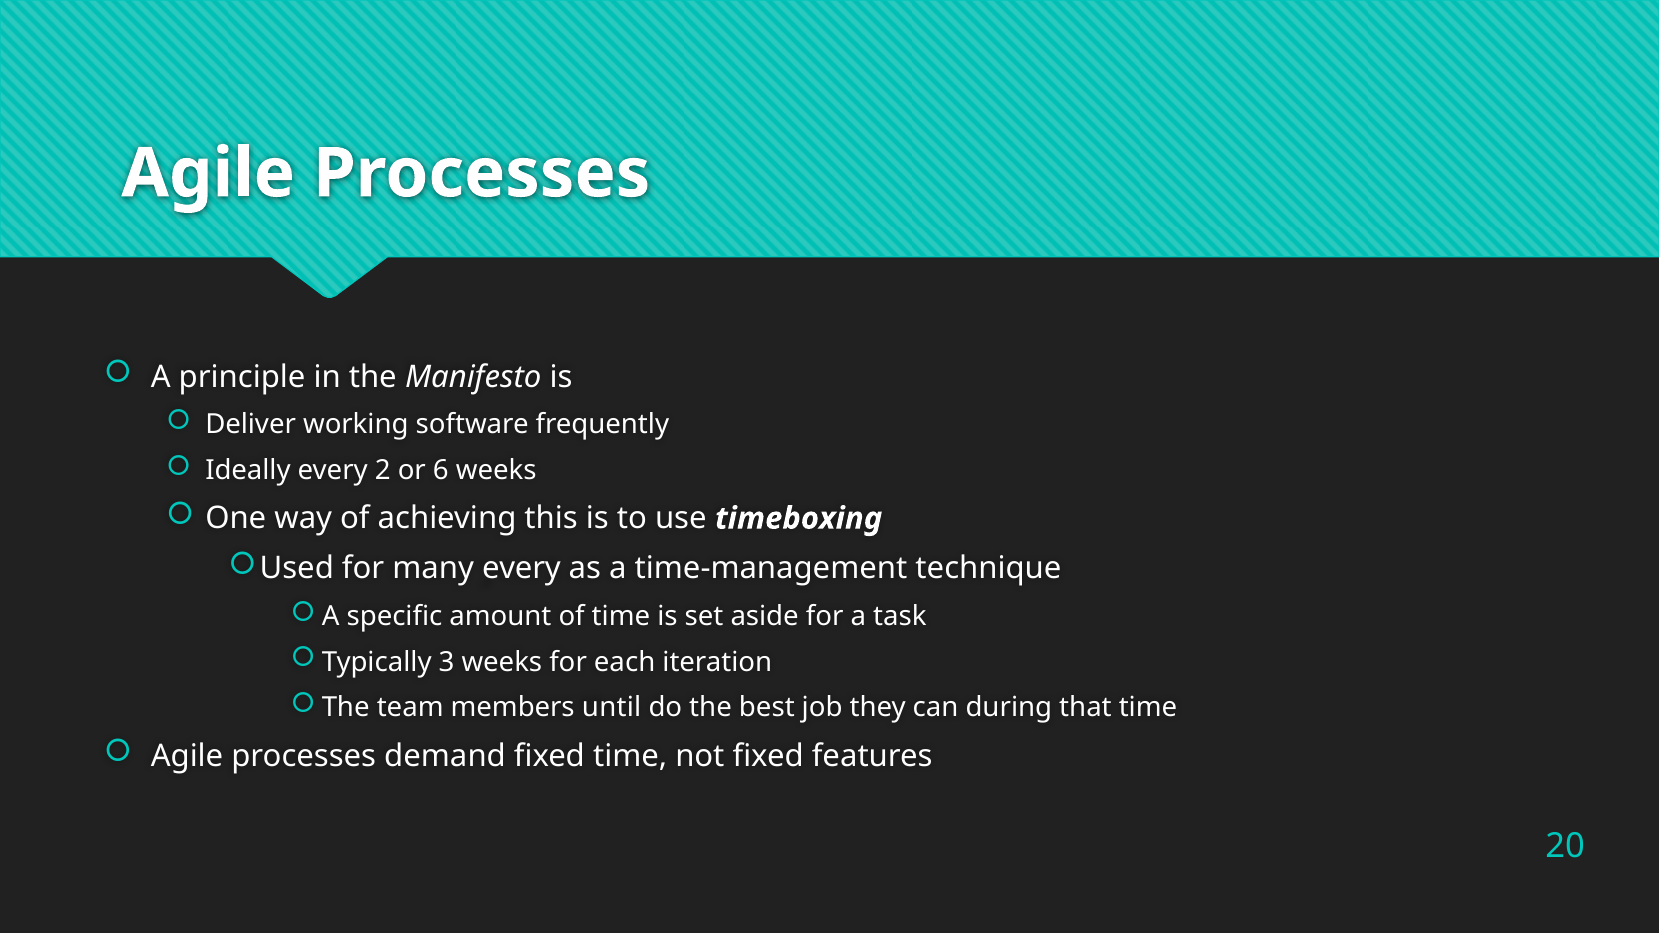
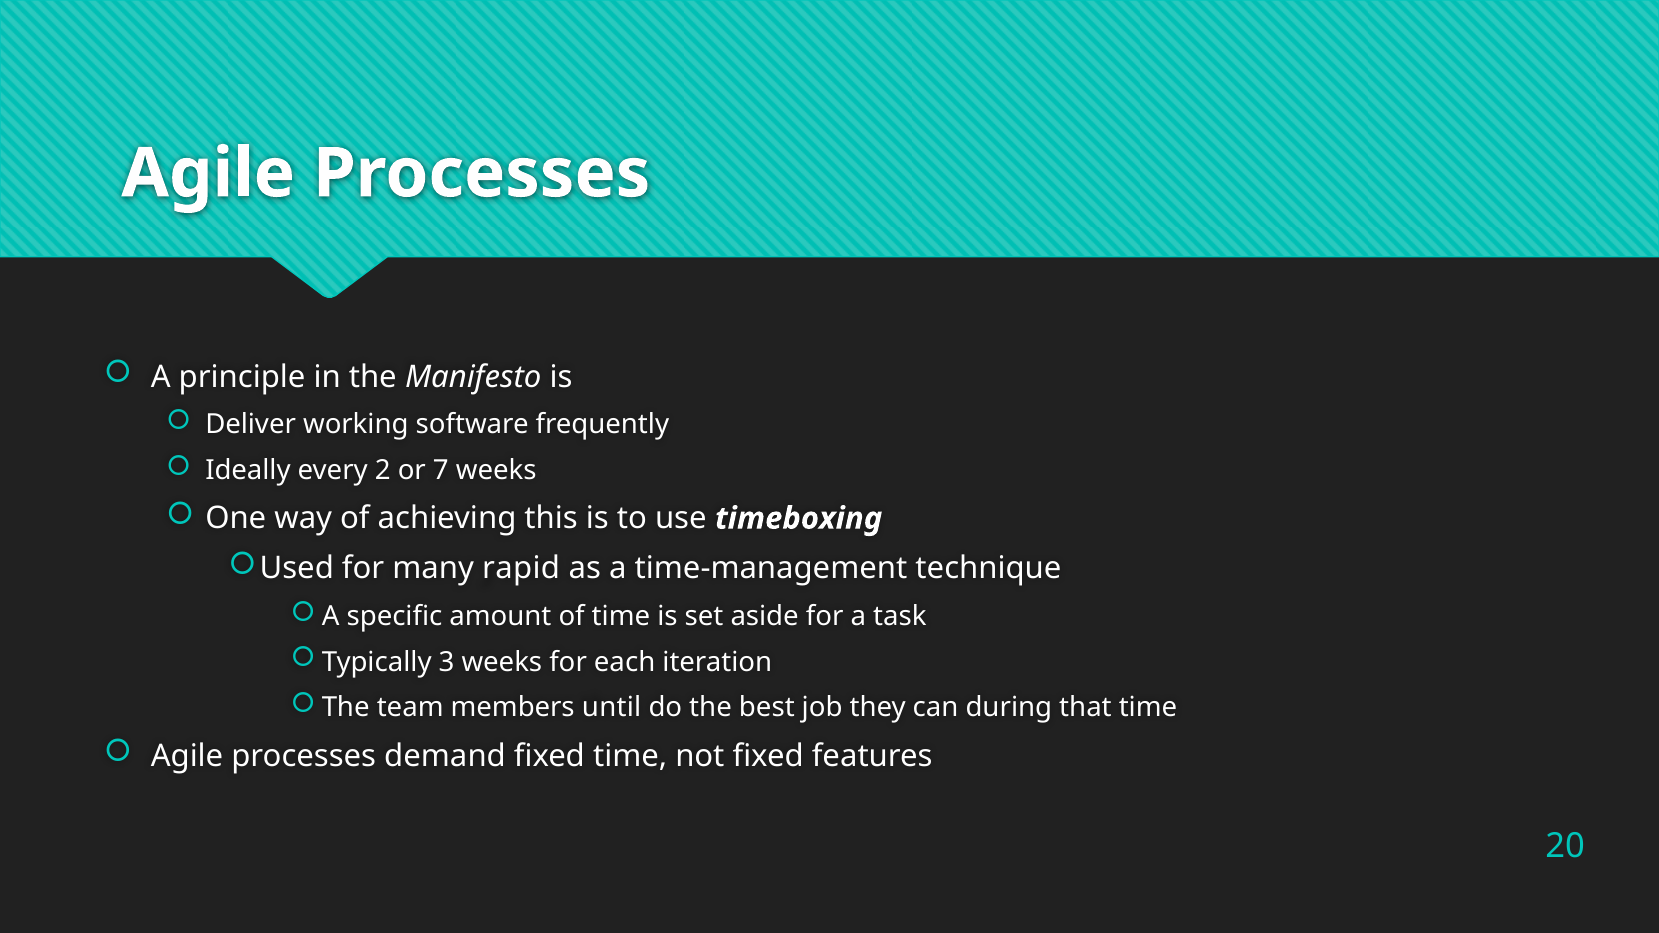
6: 6 -> 7
many every: every -> rapid
